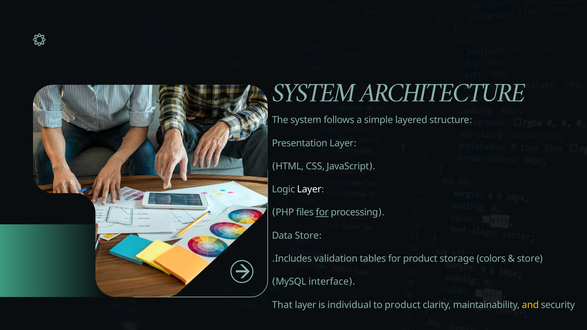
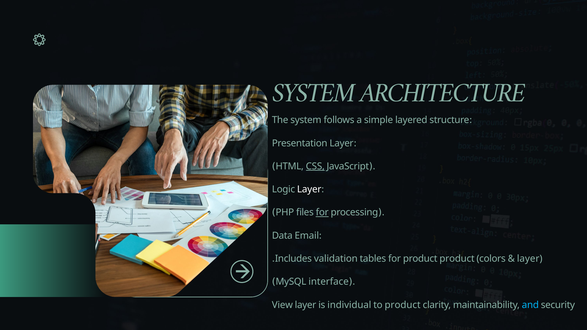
CSS underline: none -> present
Store at (307, 236): Store -> Email
product storage: storage -> product
store at (530, 259): store -> layer
That: That -> View
and colour: yellow -> light blue
